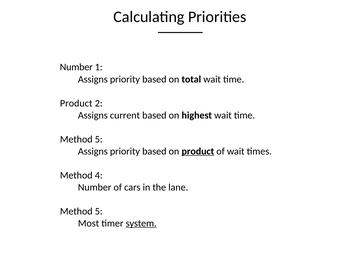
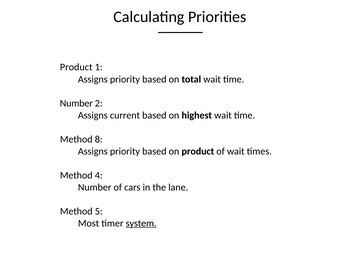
Number at (76, 67): Number -> Product
Product at (76, 103): Product -> Number
5 at (99, 139): 5 -> 8
product at (198, 151) underline: present -> none
